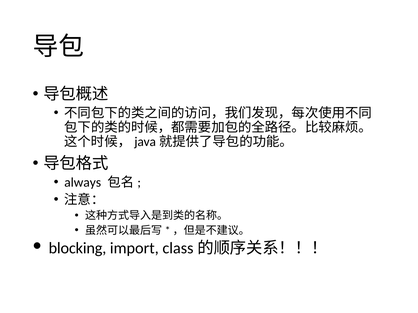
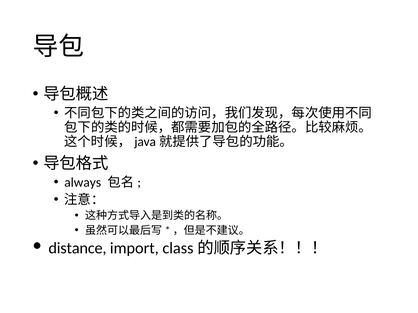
blocking: blocking -> distance
